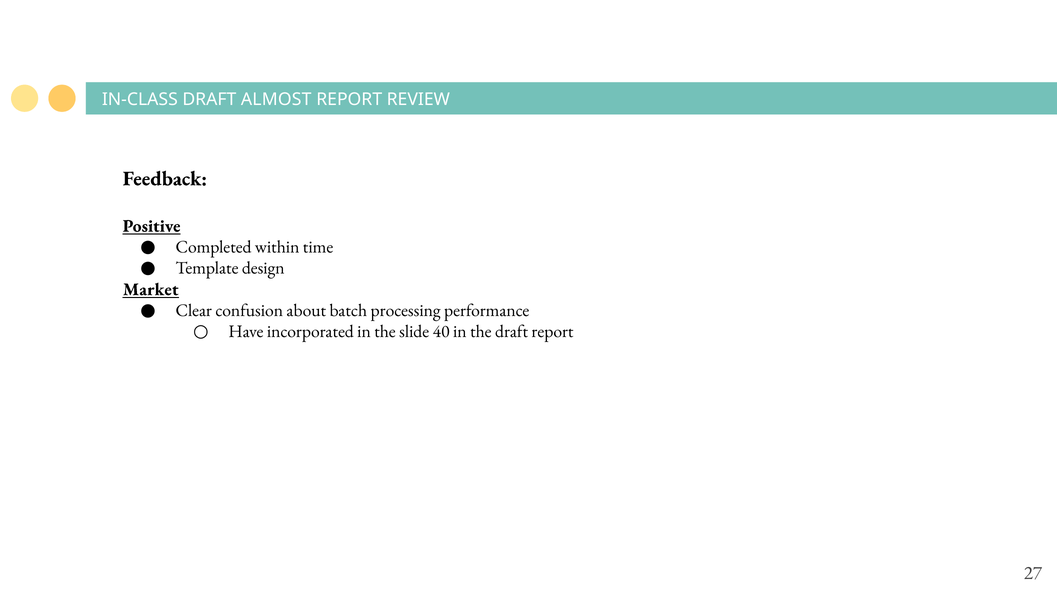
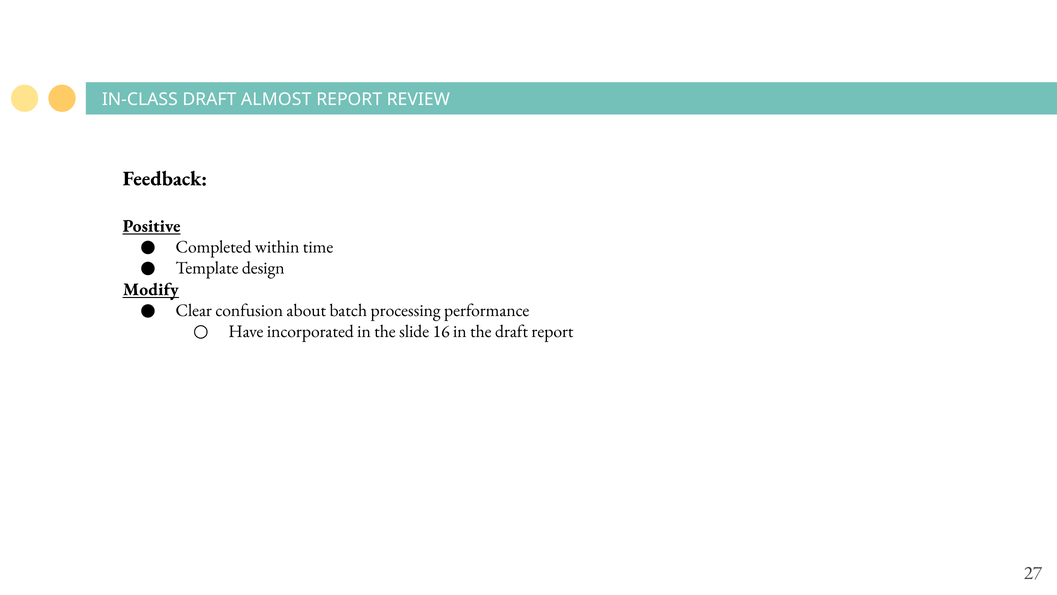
Market: Market -> Modify
40: 40 -> 16
